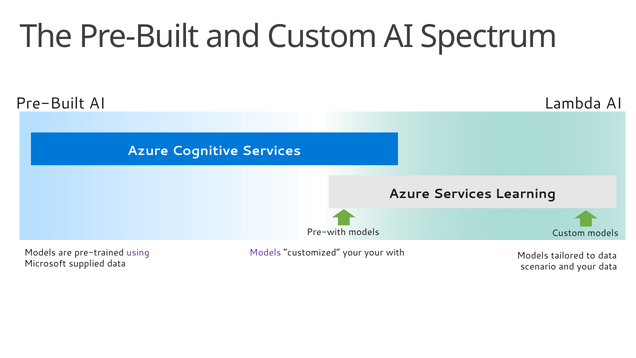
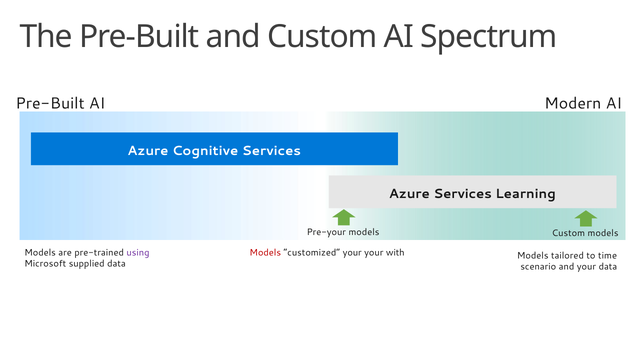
Lambda: Lambda -> Modern
Pre-with: Pre-with -> Pre-your
Models at (265, 253) colour: purple -> red
to data: data -> time
